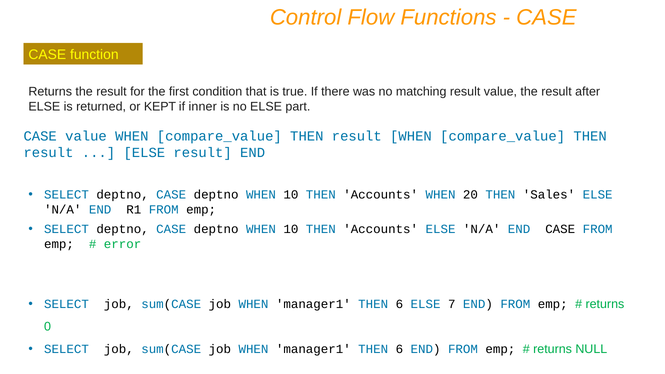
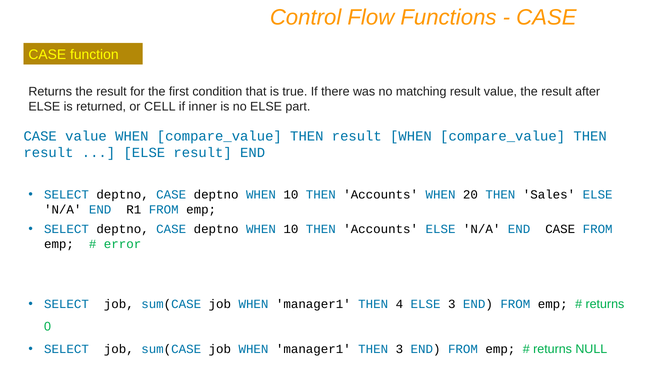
KEPT: KEPT -> CELL
6 at (399, 304): 6 -> 4
ELSE 7: 7 -> 3
6 at (399, 349): 6 -> 3
